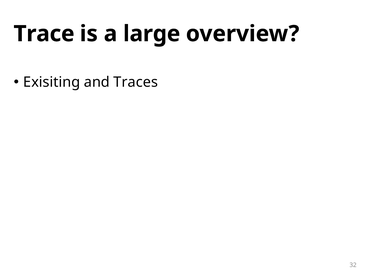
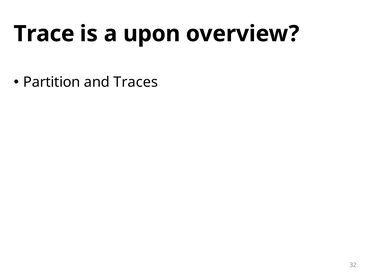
large: large -> upon
Exisiting: Exisiting -> Partition
